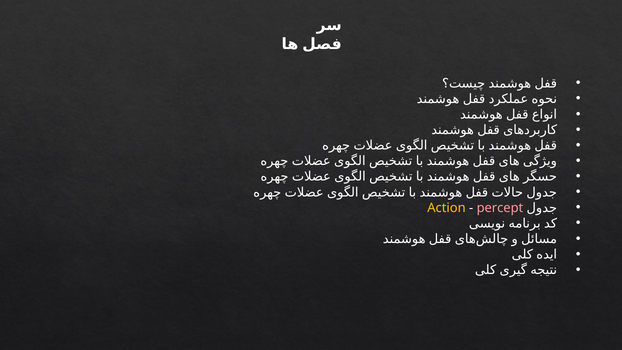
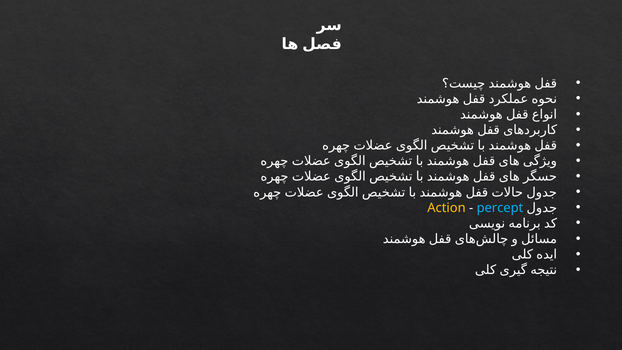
percept colour: pink -> light blue
